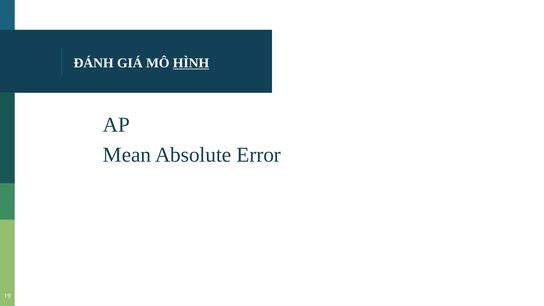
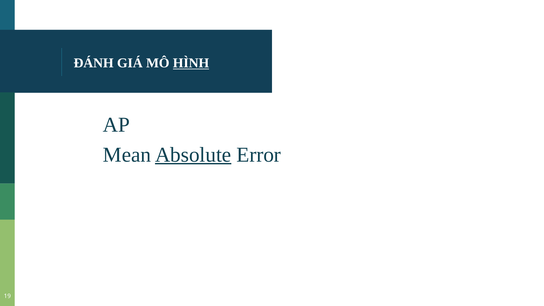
Absolute underline: none -> present
